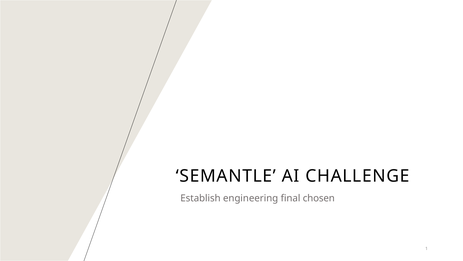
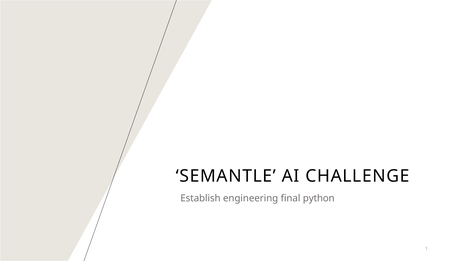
chosen: chosen -> python
